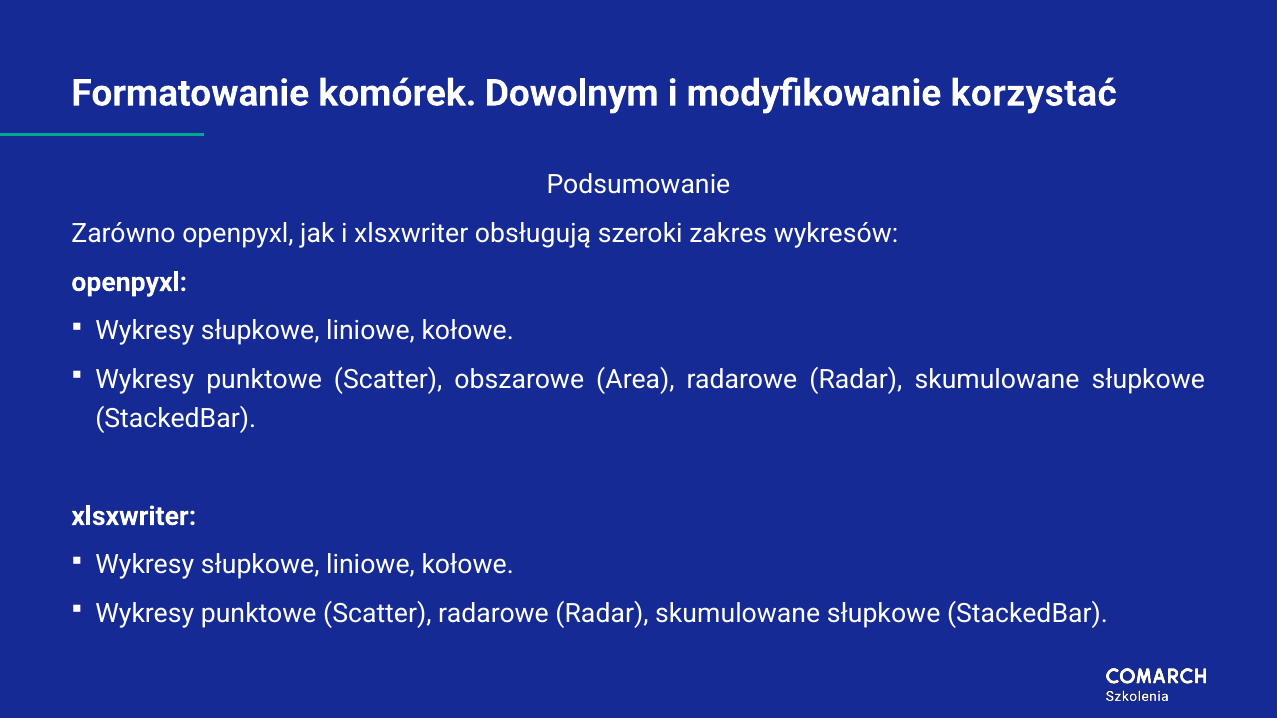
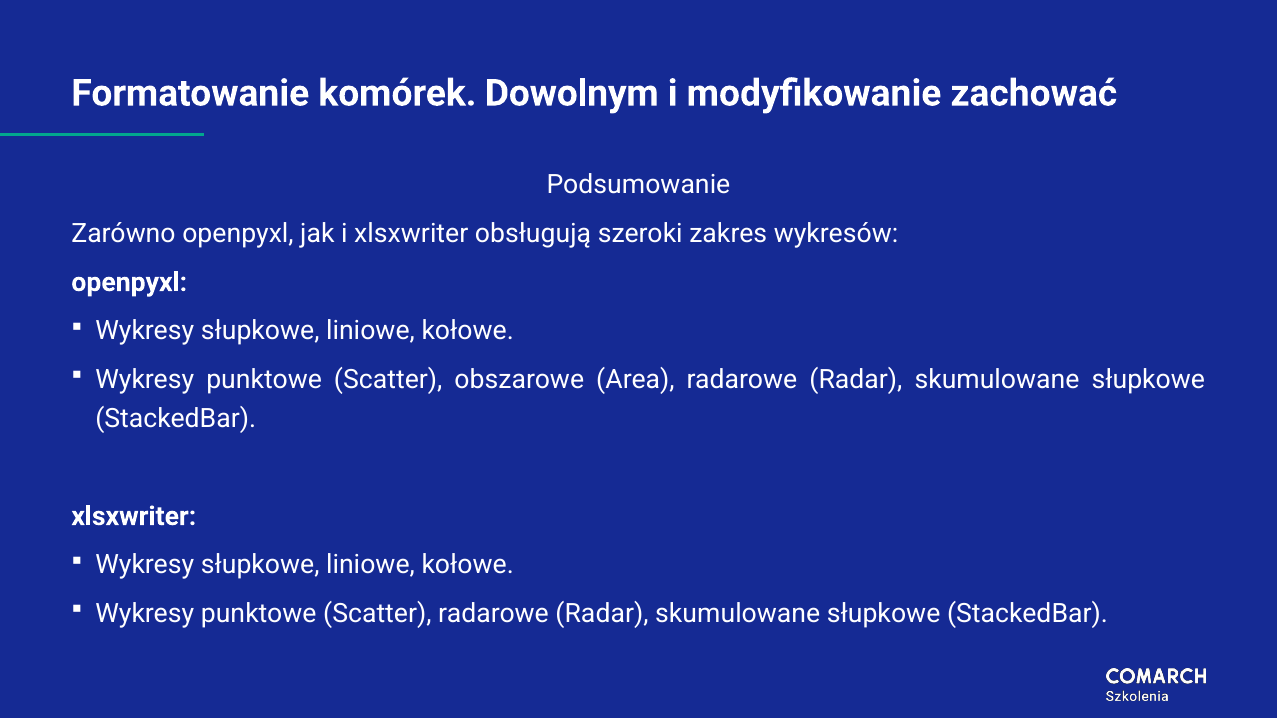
korzystać: korzystać -> zachować
